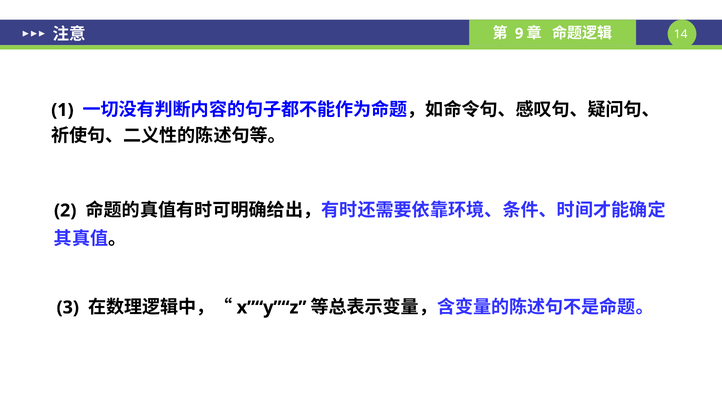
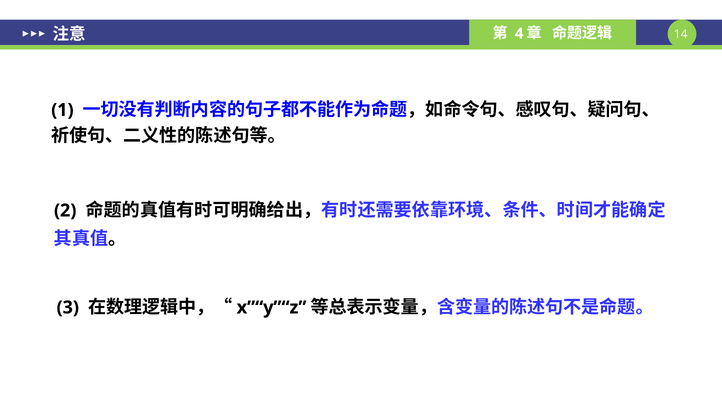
9: 9 -> 4
